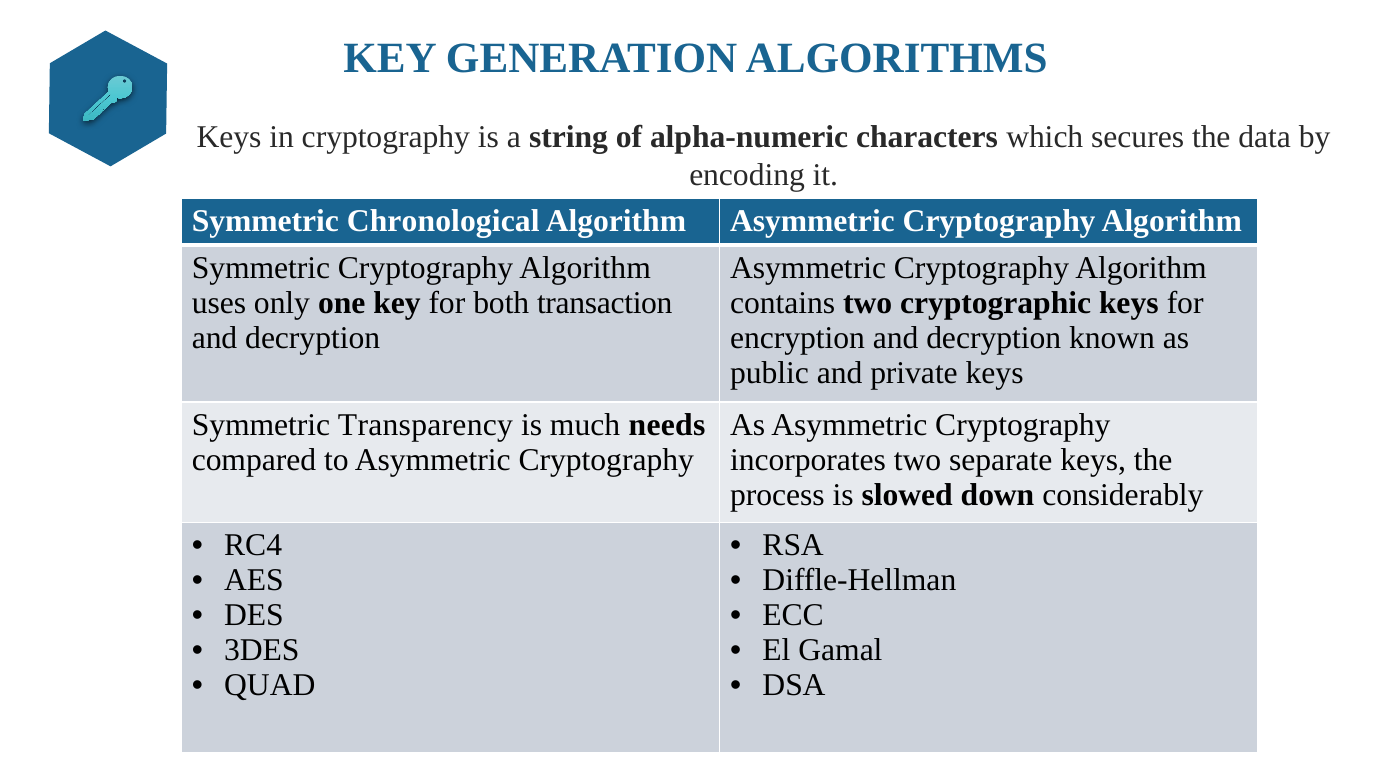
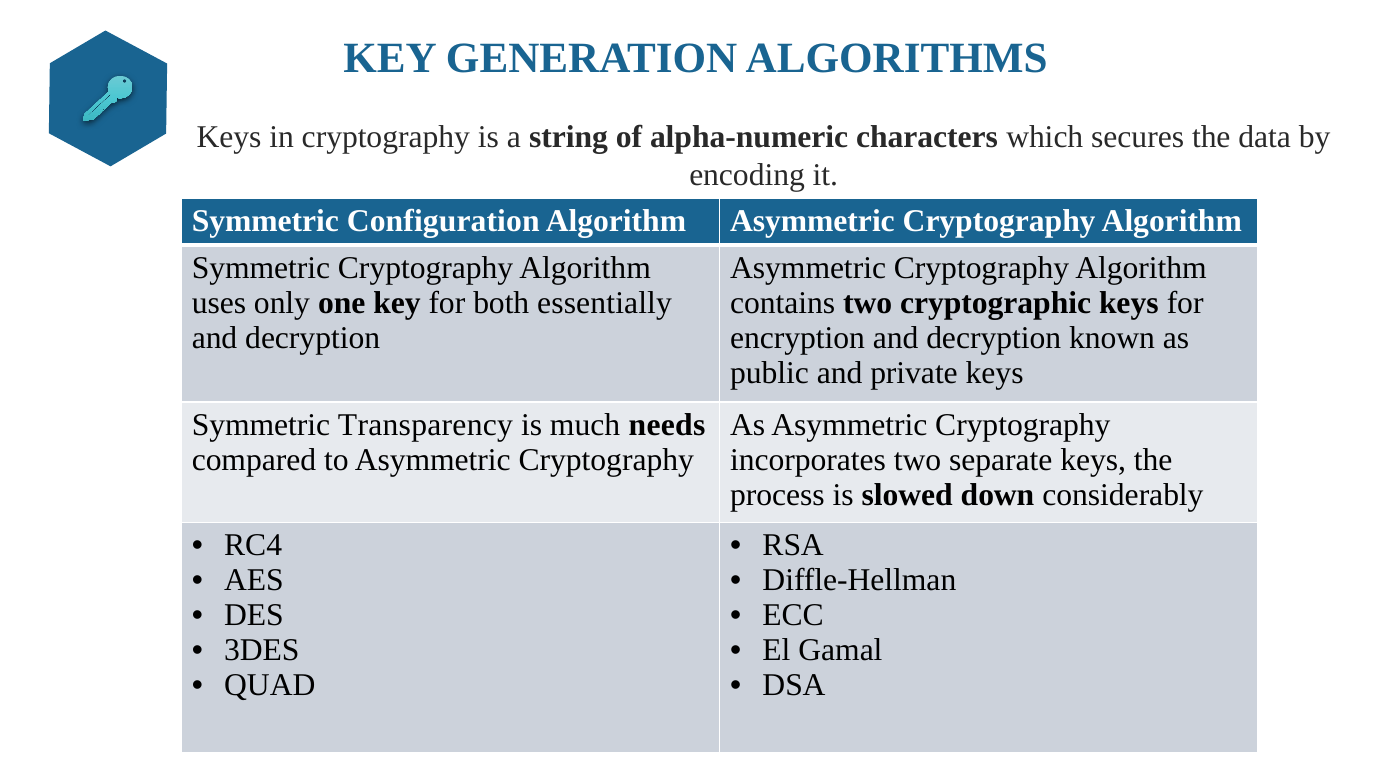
Chronological: Chronological -> Configuration
transaction: transaction -> essentially
